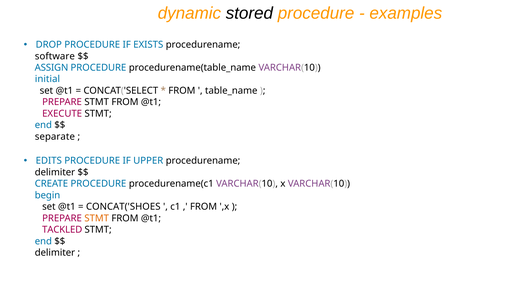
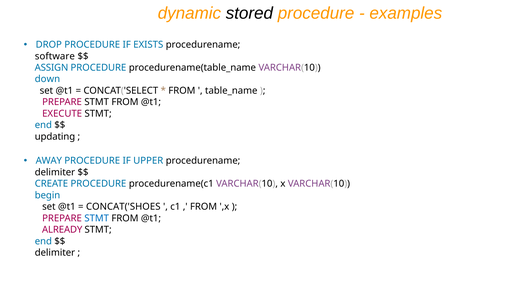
initial: initial -> down
separate: separate -> updating
EDITS: EDITS -> AWAY
STMT at (97, 218) colour: orange -> blue
TACKLED: TACKLED -> ALREADY
